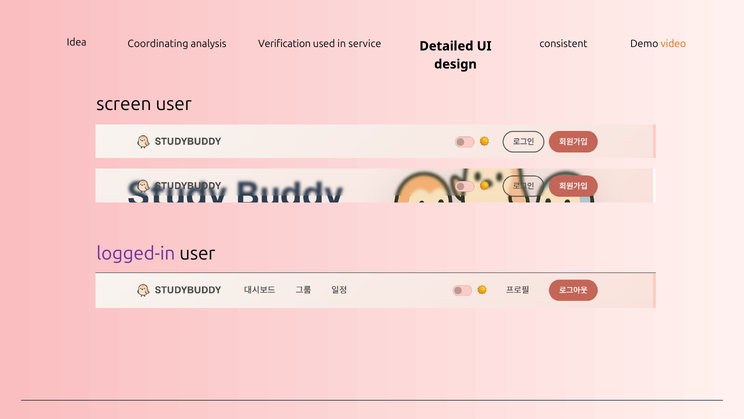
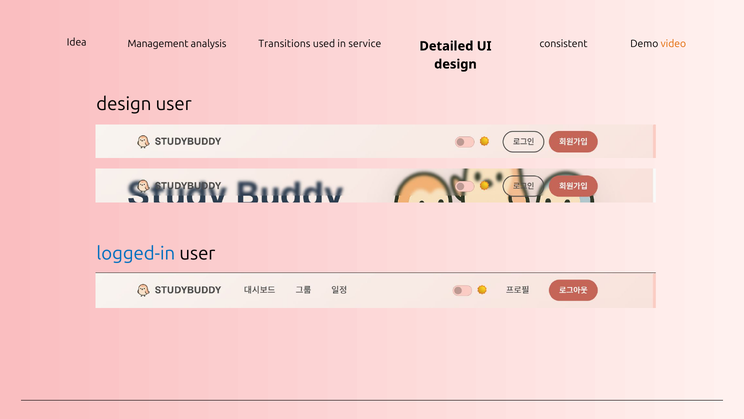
Coordinating: Coordinating -> Management
Verification: Verification -> Transitions
screen at (124, 104): screen -> design
logged-in colour: purple -> blue
